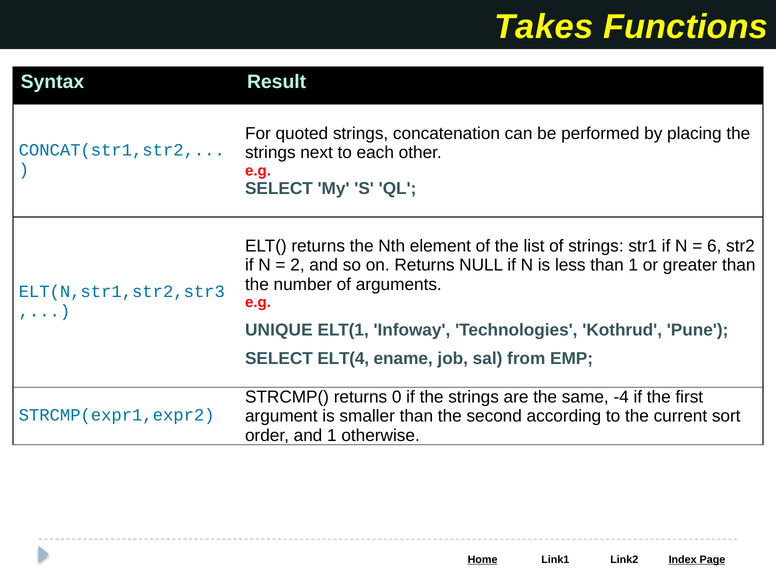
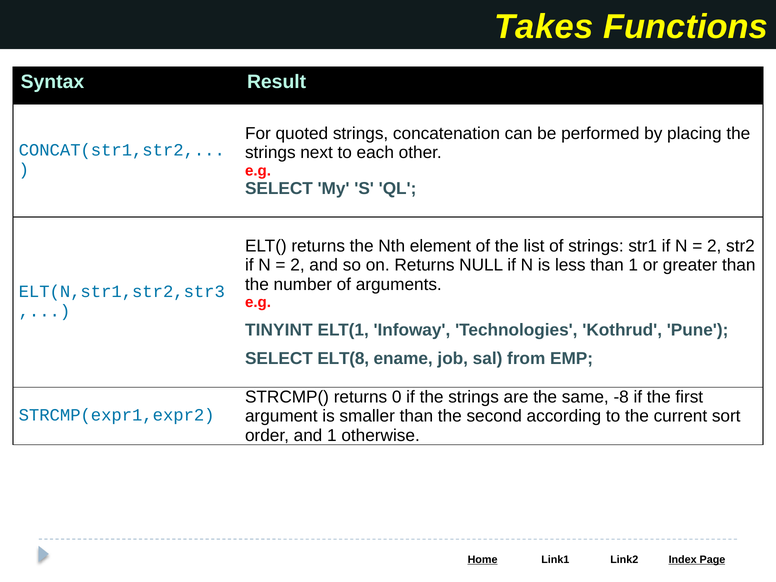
6 at (714, 246): 6 -> 2
UNIQUE: UNIQUE -> TINYINT
ELT(4: ELT(4 -> ELT(8
-4: -4 -> -8
